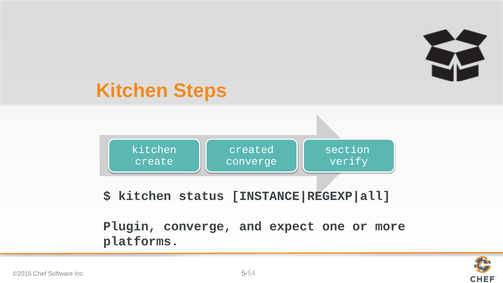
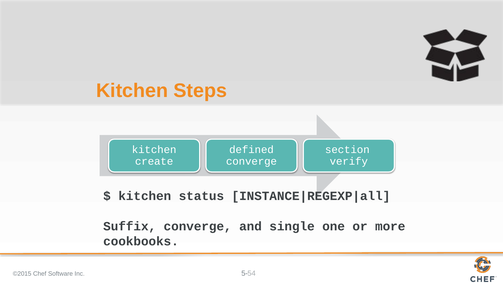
created: created -> defined
Plugin: Plugin -> Suffix
expect: expect -> single
platforms: platforms -> cookbooks
